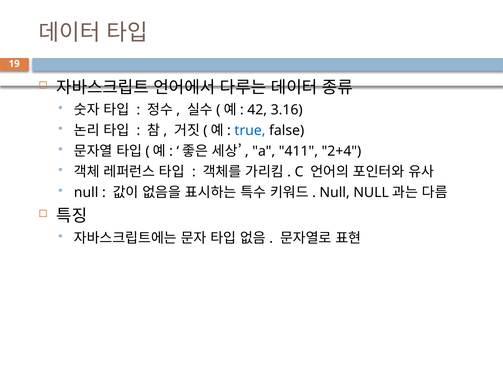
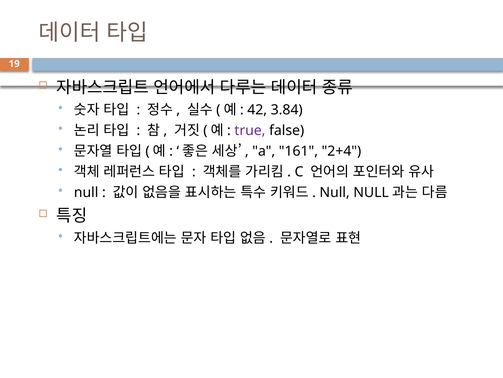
3.16: 3.16 -> 3.84
true colour: blue -> purple
411: 411 -> 161
